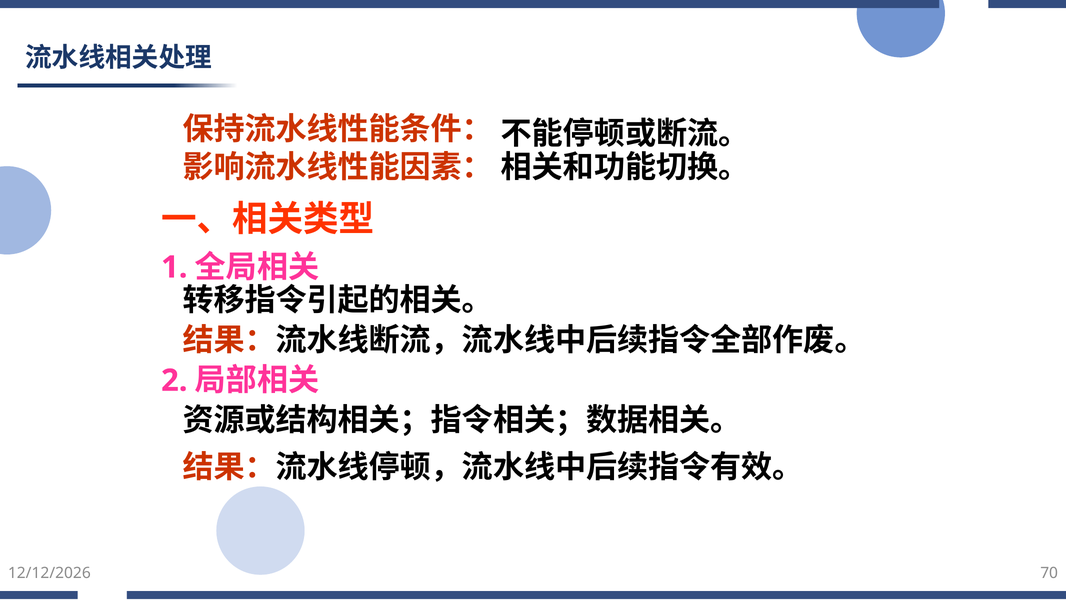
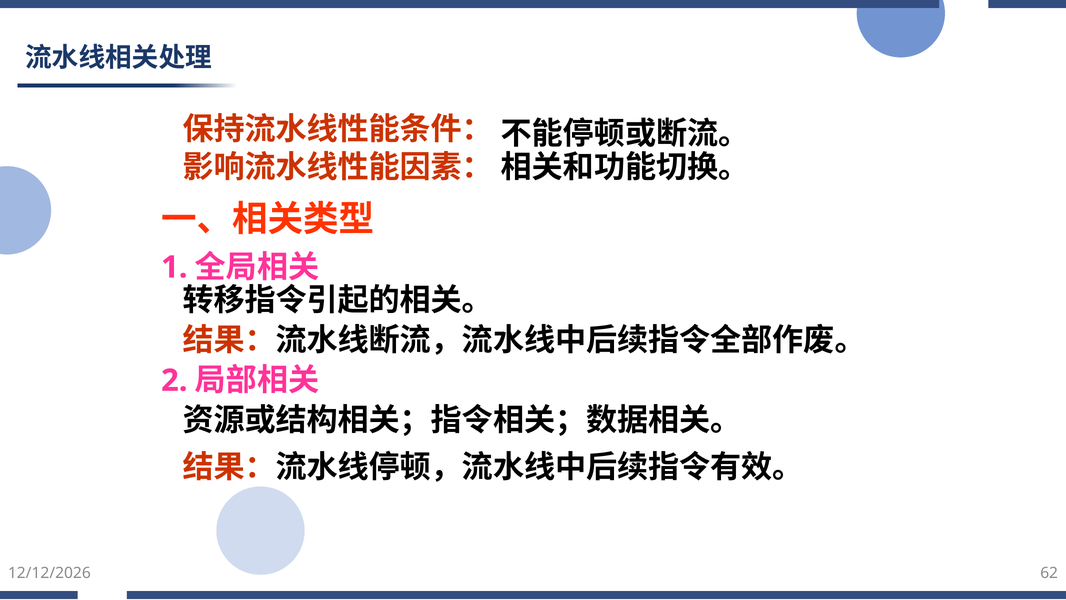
70: 70 -> 62
